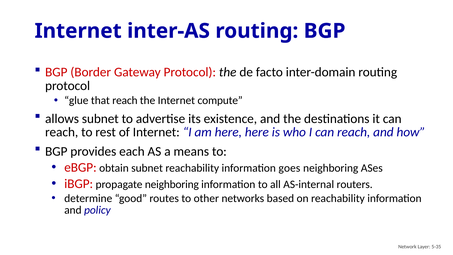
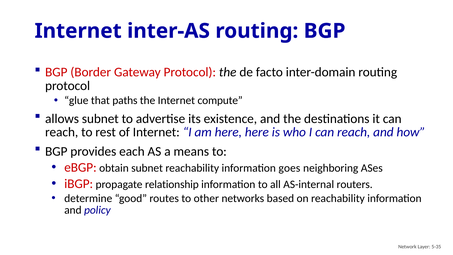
that reach: reach -> paths
propagate neighboring: neighboring -> relationship
